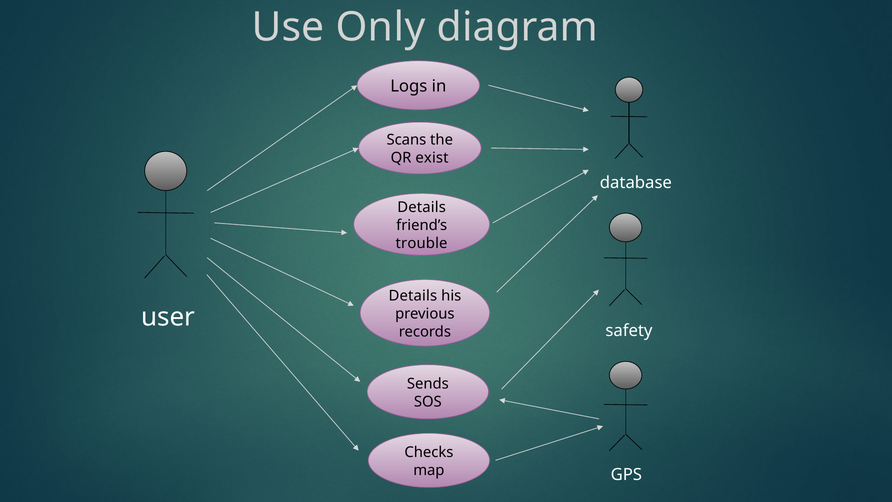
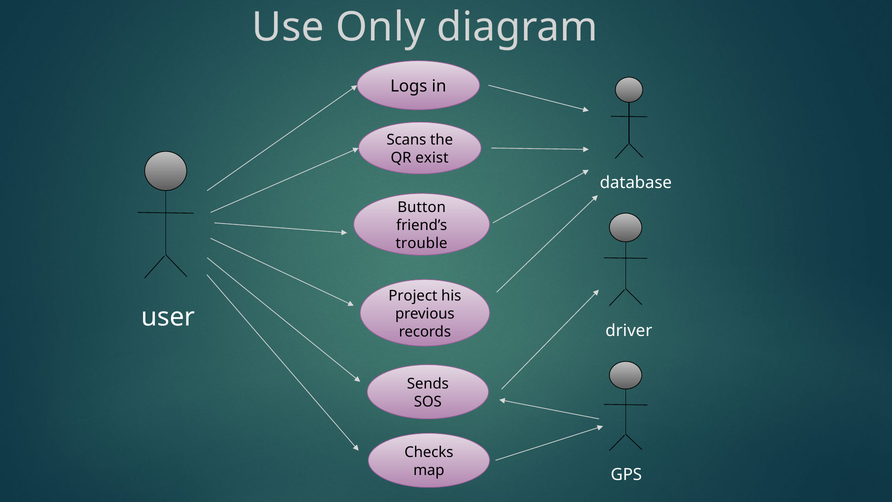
Details at (422, 207): Details -> Button
Details at (413, 296): Details -> Project
safety: safety -> driver
